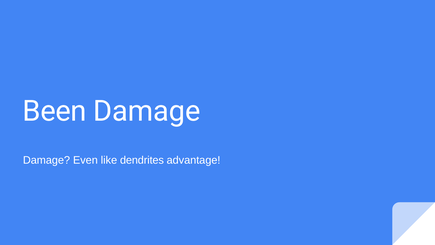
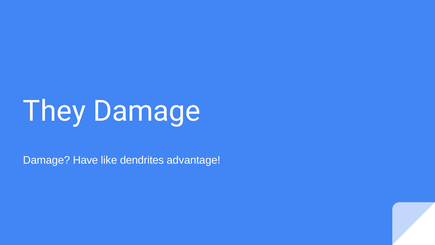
Been: Been -> They
Even: Even -> Have
